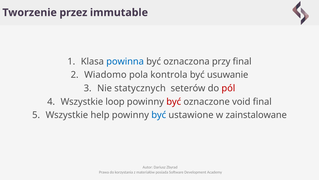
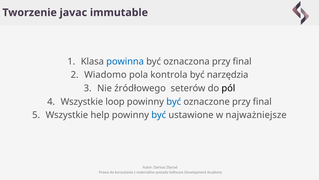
przez: przez -> javac
usuwanie: usuwanie -> narzędzia
statycznych: statycznych -> źródłowego
pól colour: red -> black
być at (174, 101) colour: red -> blue
oznaczone void: void -> przy
zainstalowane: zainstalowane -> najważniejsze
